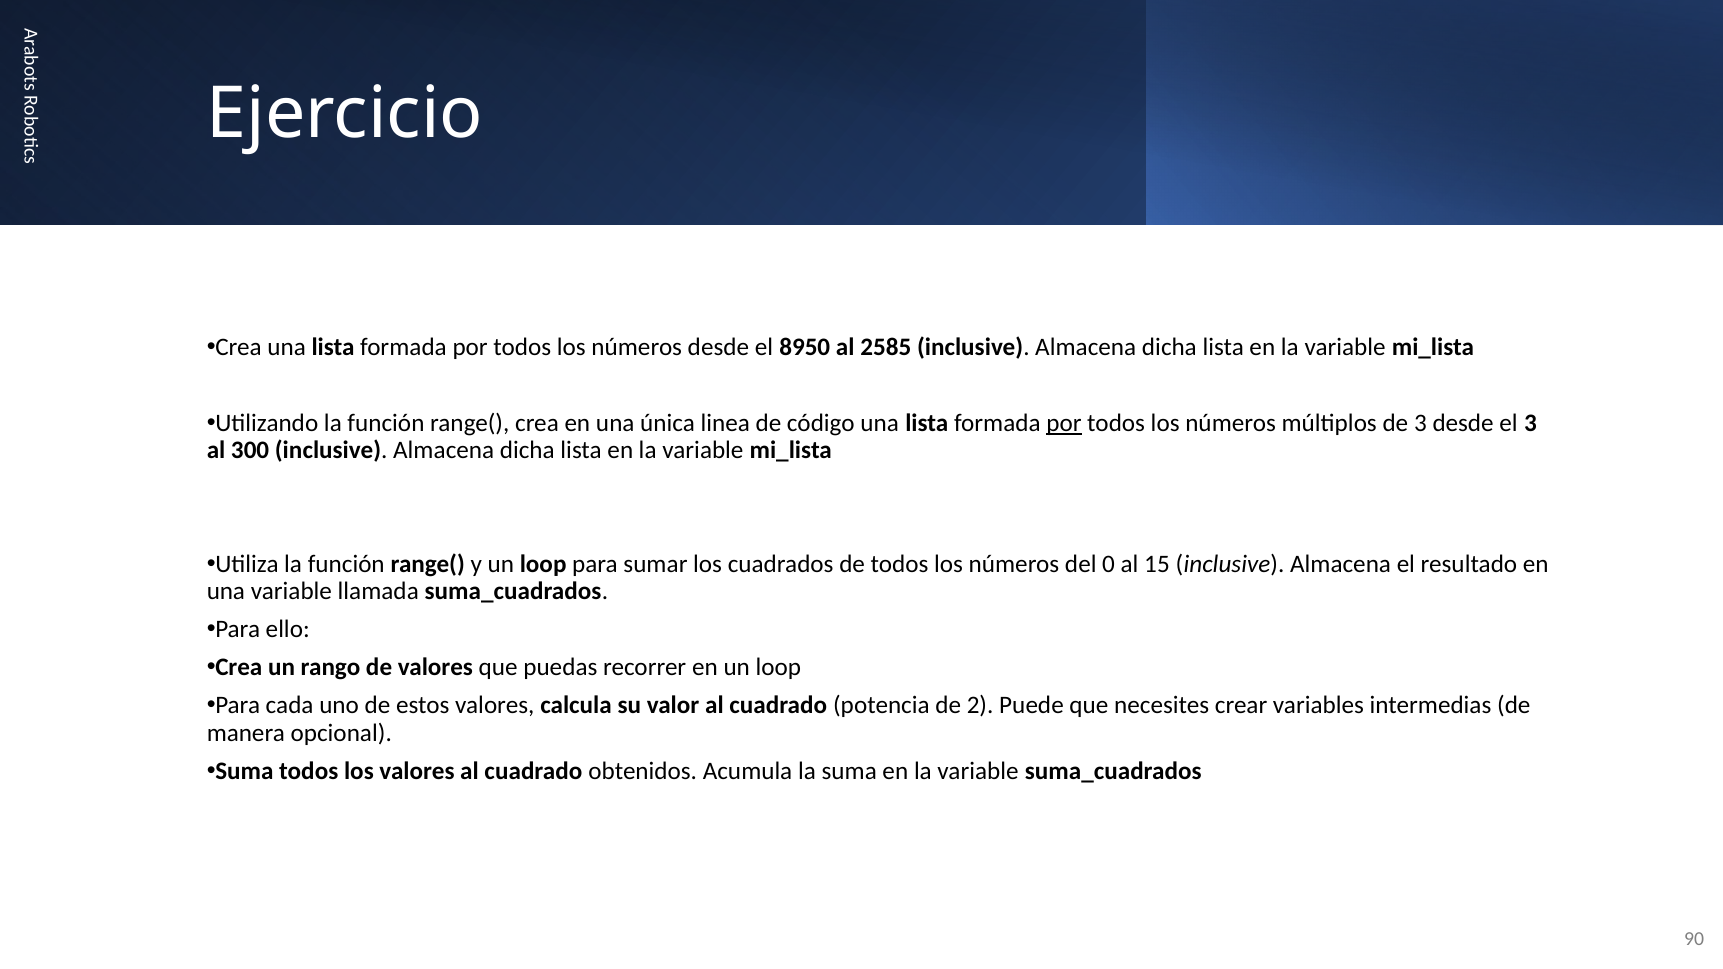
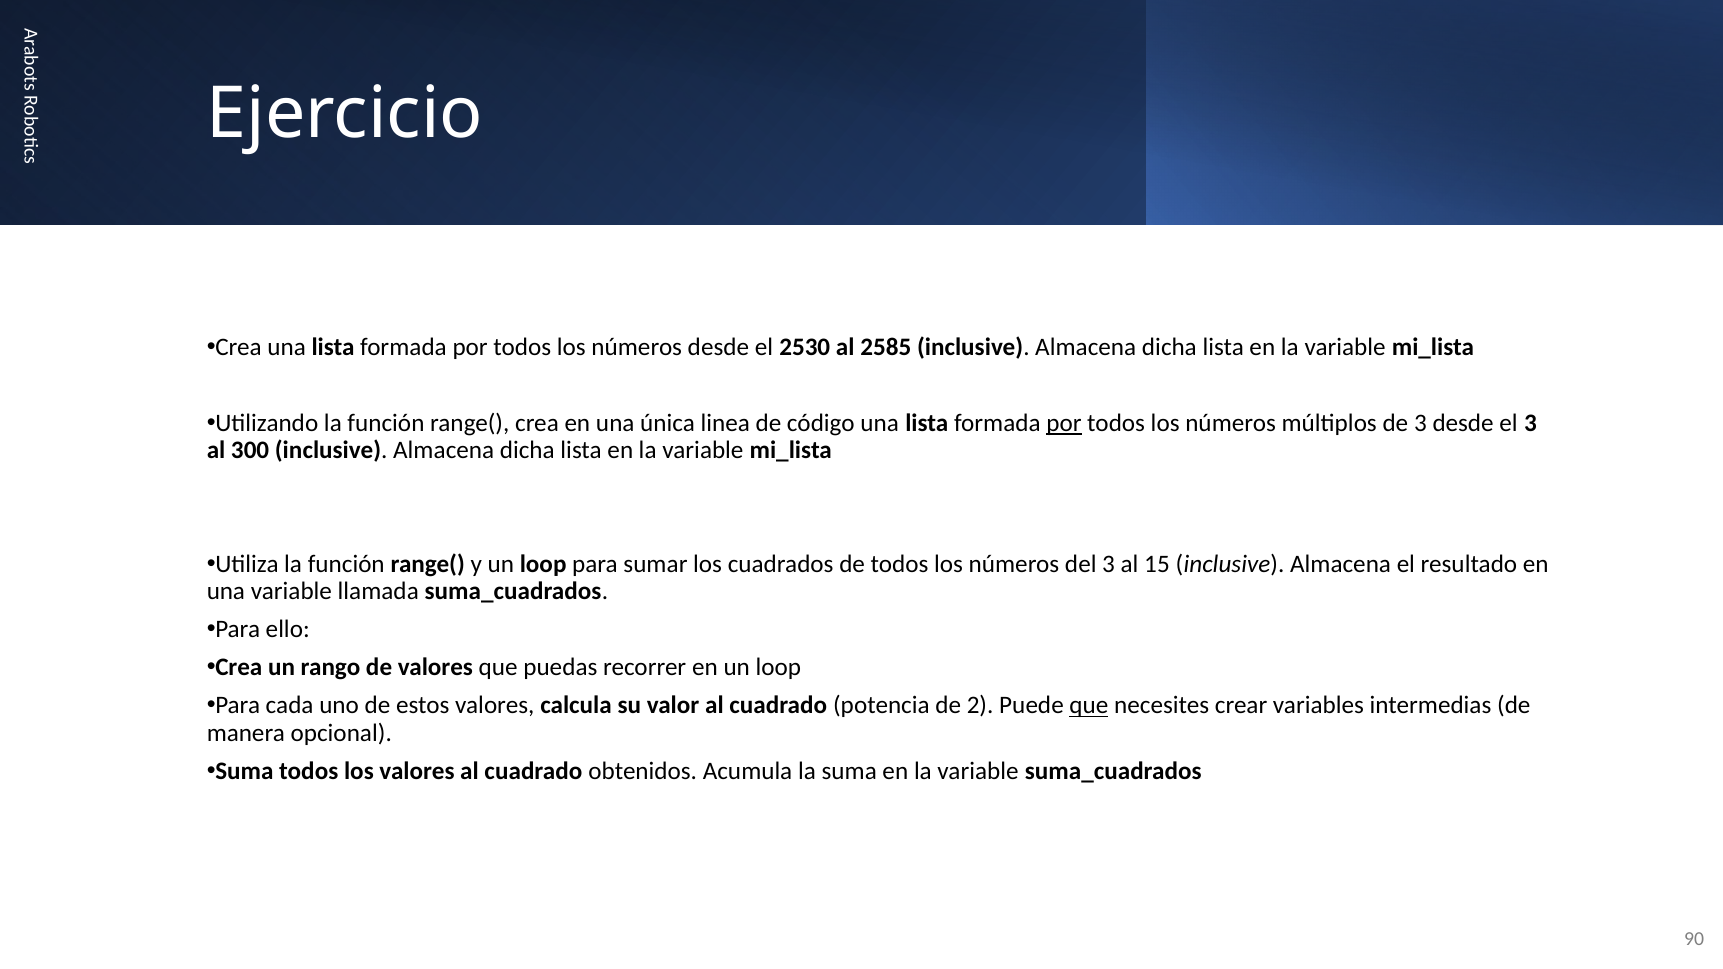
8950: 8950 -> 2530
del 0: 0 -> 3
que at (1089, 706) underline: none -> present
